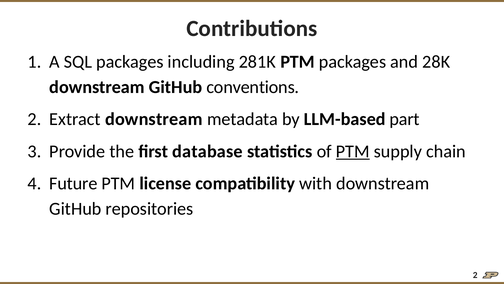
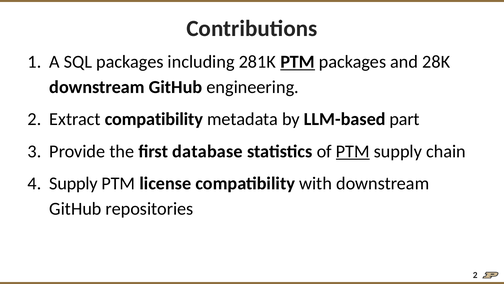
PTM at (298, 62) underline: none -> present
conventions: conventions -> engineering
Extract downstream: downstream -> compatibility
Future at (73, 183): Future -> Supply
